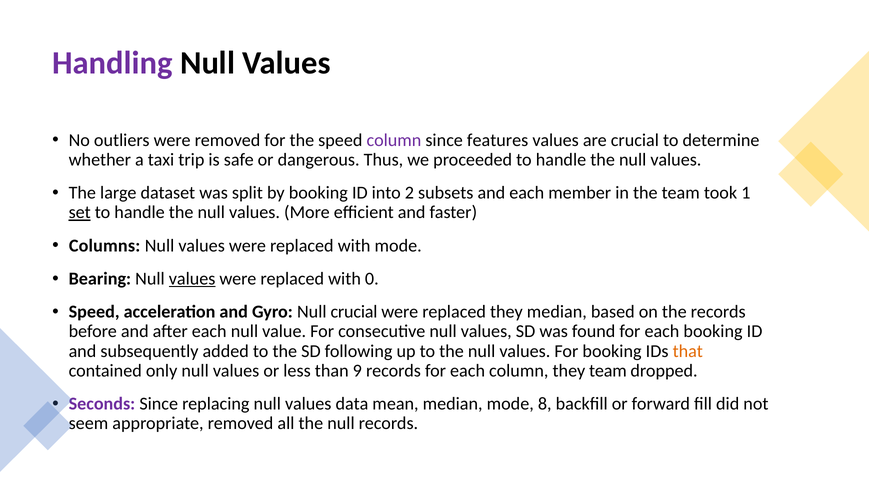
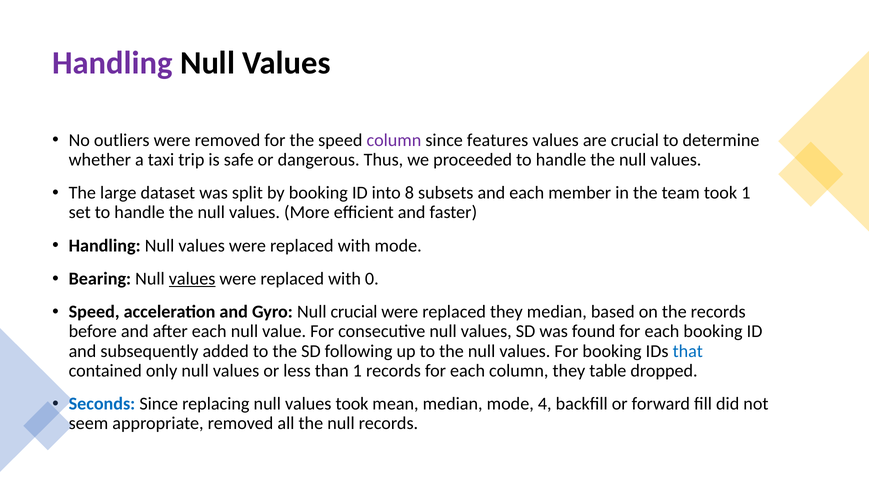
2: 2 -> 8
set underline: present -> none
Columns at (105, 246): Columns -> Handling
that colour: orange -> blue
than 9: 9 -> 1
they team: team -> table
Seconds colour: purple -> blue
values data: data -> took
8: 8 -> 4
